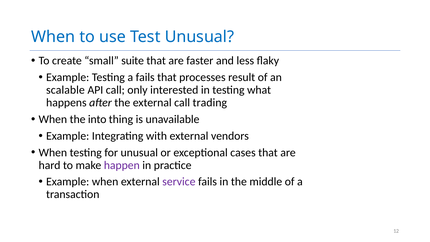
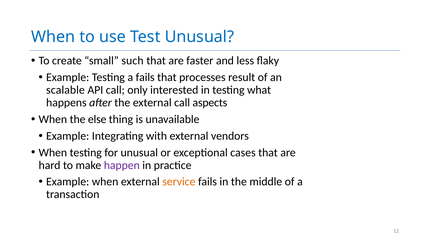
suite: suite -> such
trading: trading -> aspects
into: into -> else
service colour: purple -> orange
